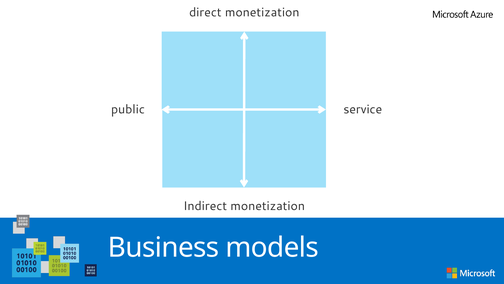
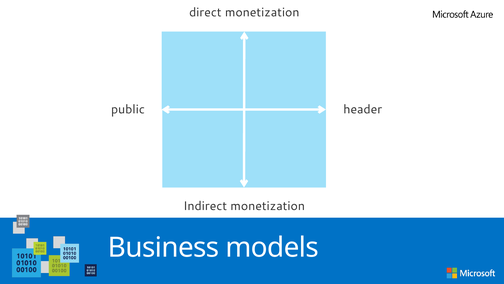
service: service -> header
